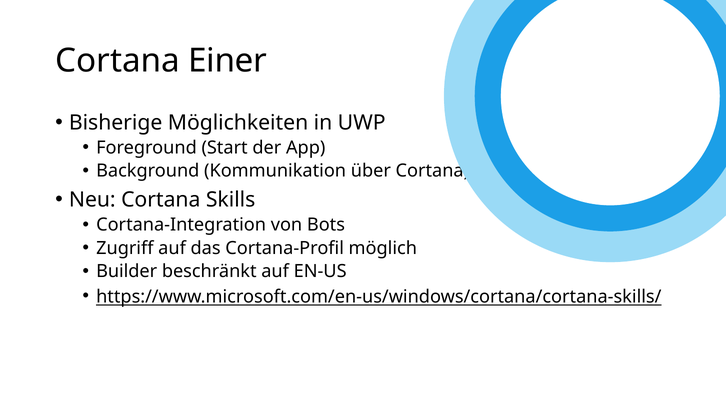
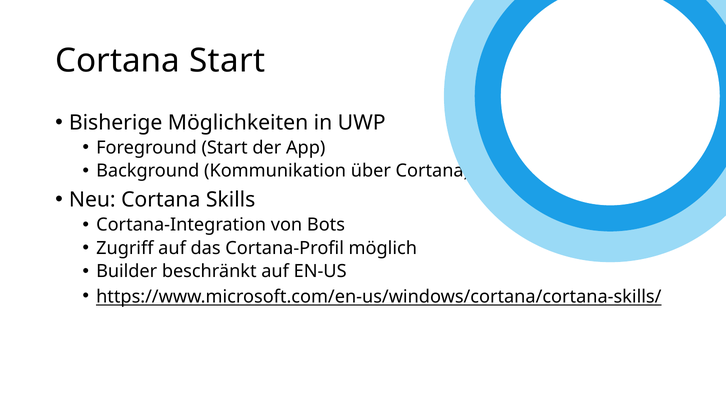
Cortana Einer: Einer -> Start
